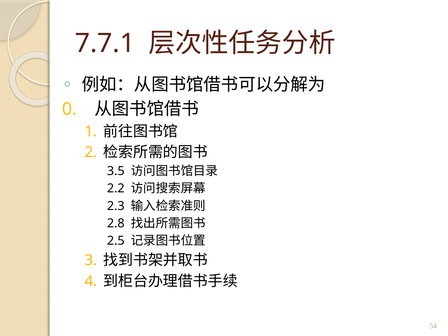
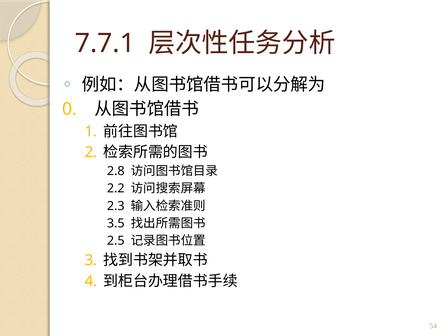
3.5: 3.5 -> 2.8
2.8: 2.8 -> 3.5
